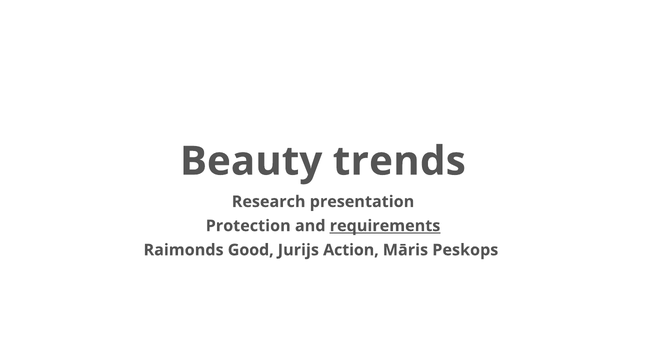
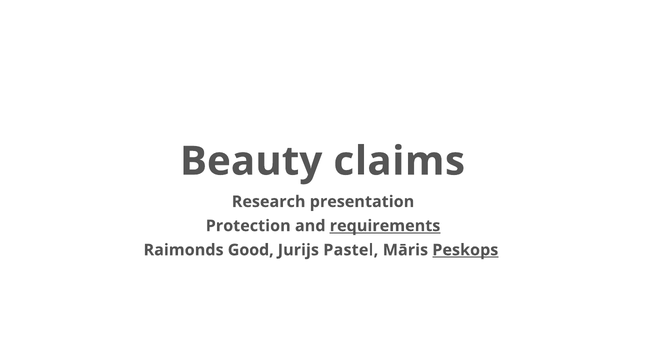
trends: trends -> claims
Action: Action -> Pastel
Peskops underline: none -> present
